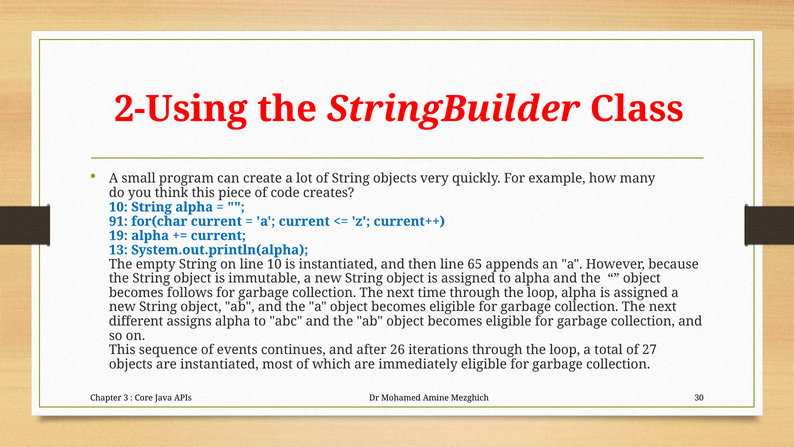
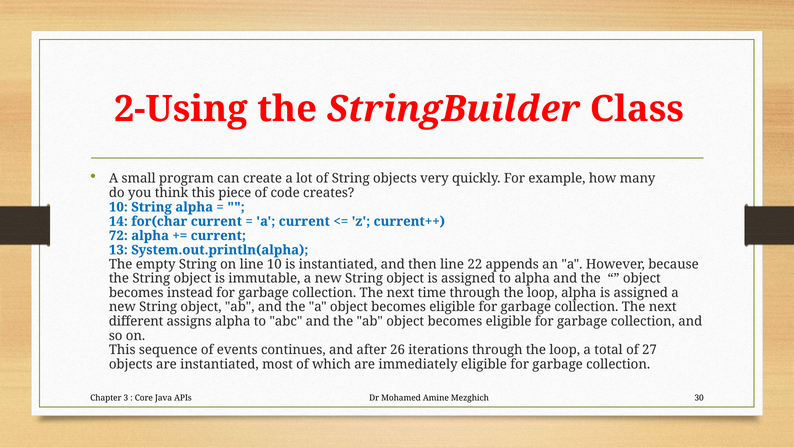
91: 91 -> 14
19: 19 -> 72
65: 65 -> 22
follows: follows -> instead
